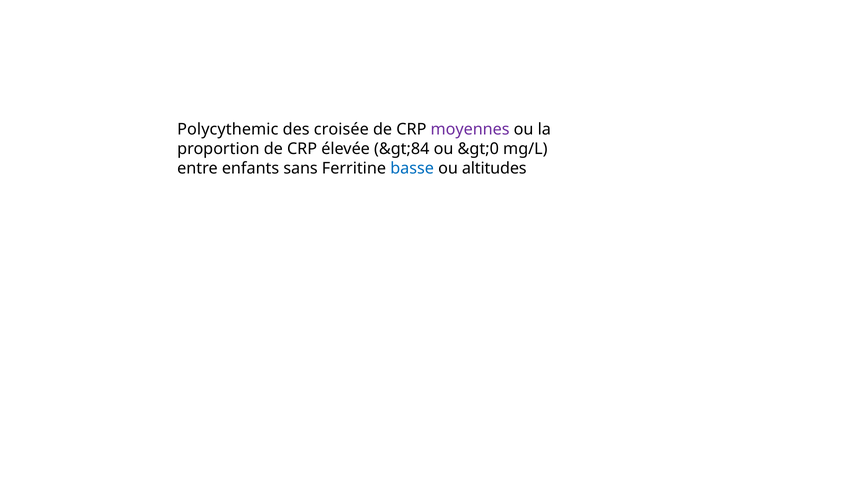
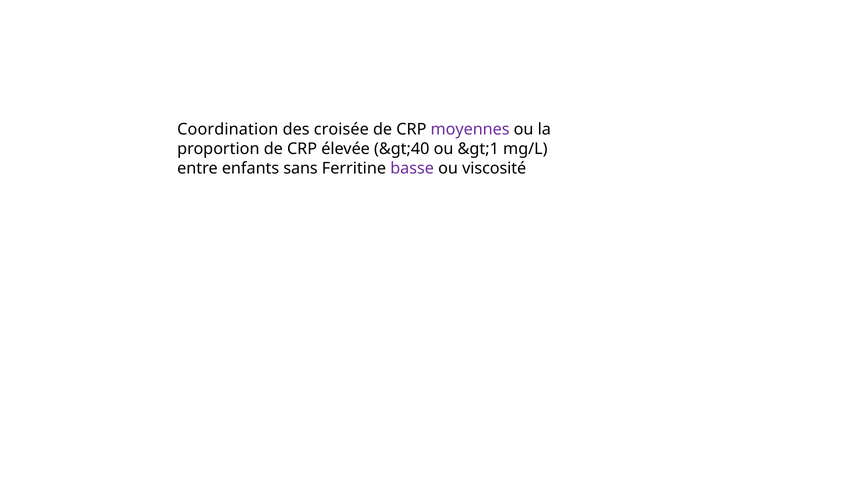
Polycythemic: Polycythemic -> Coordination
&gt;84: &gt;84 -> &gt;40
&gt;0: &gt;0 -> &gt;1
basse colour: blue -> purple
altitudes: altitudes -> viscosité
